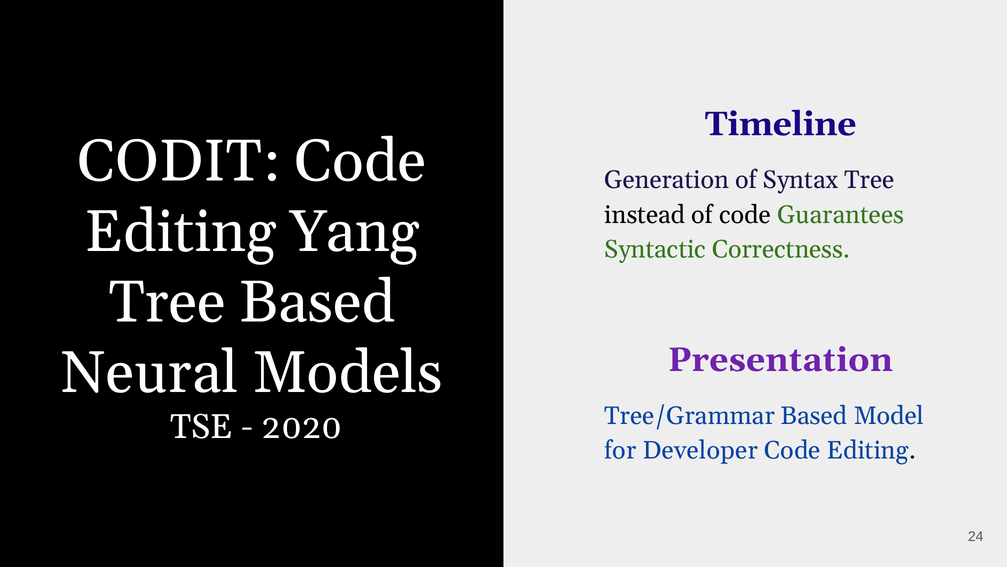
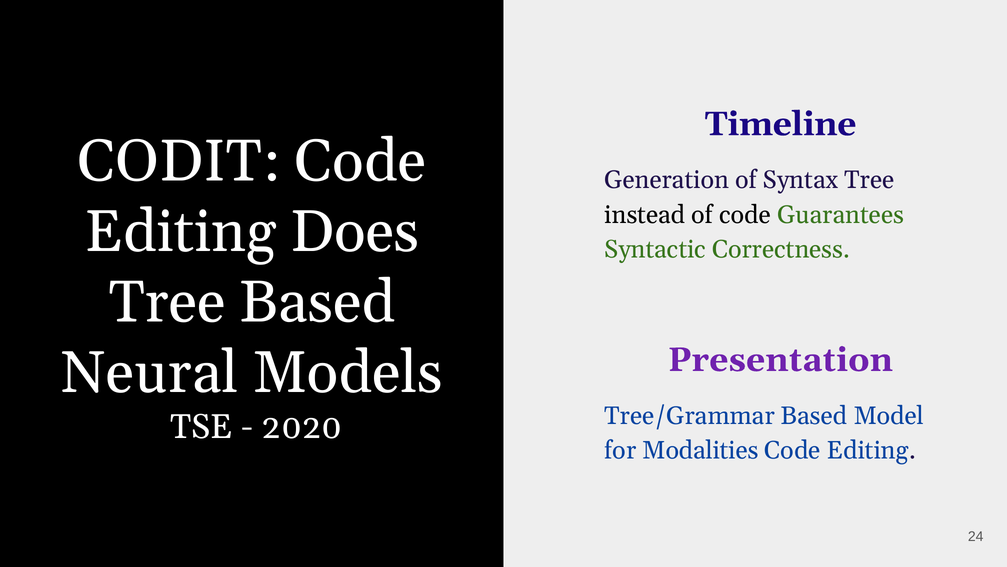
Yang: Yang -> Does
Developer: Developer -> Modalities
